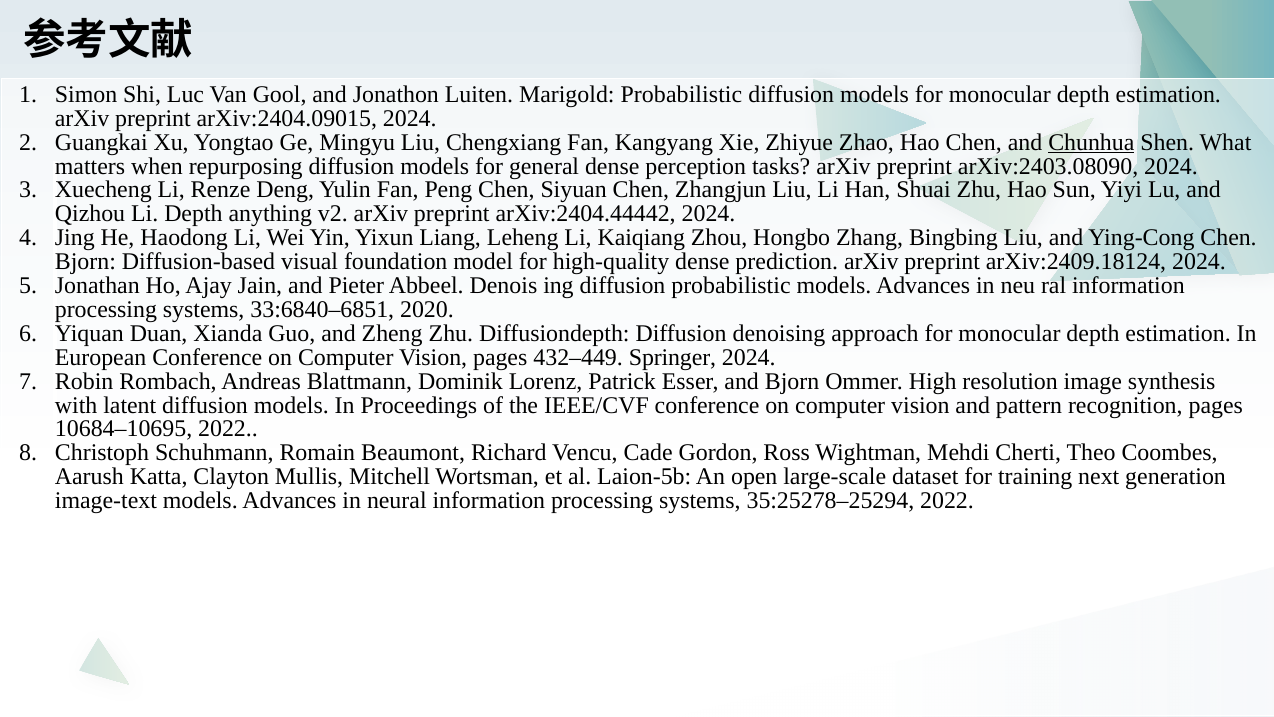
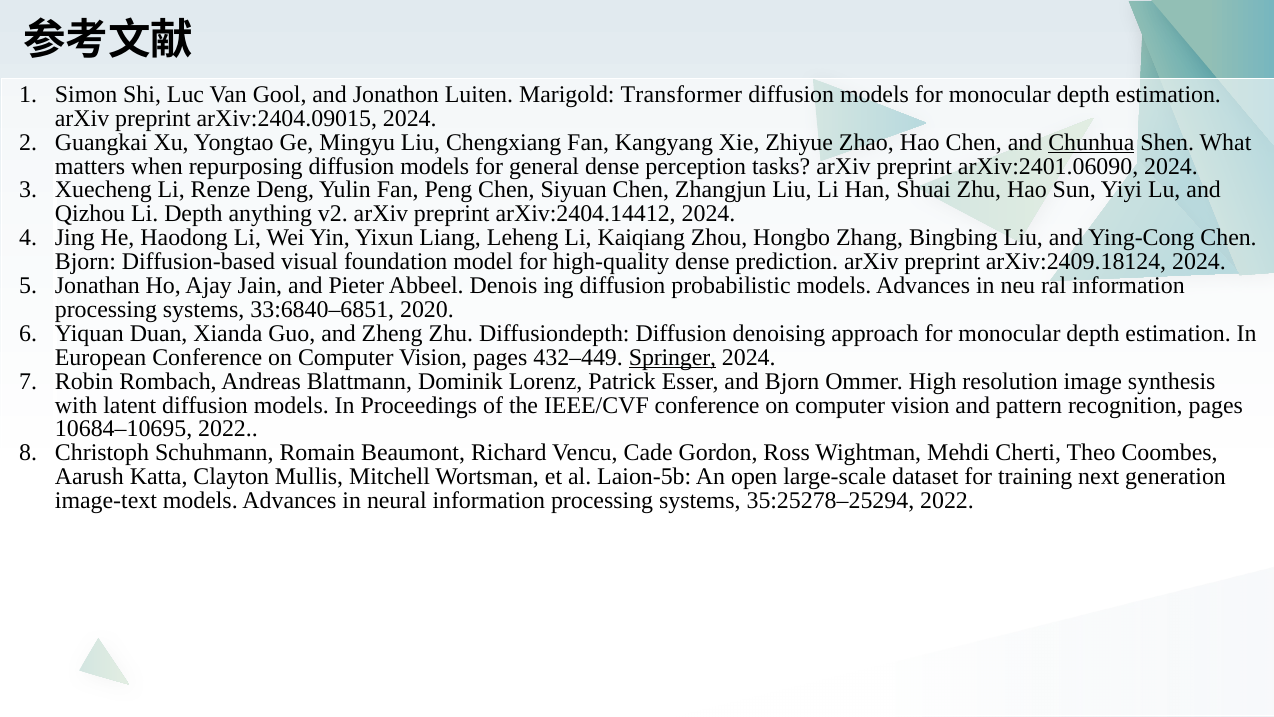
Marigold Probabilistic: Probabilistic -> Transformer
arXiv:2403.08090: arXiv:2403.08090 -> arXiv:2401.06090
arXiv:2404.44442: arXiv:2404.44442 -> arXiv:2404.14412
Springer underline: none -> present
